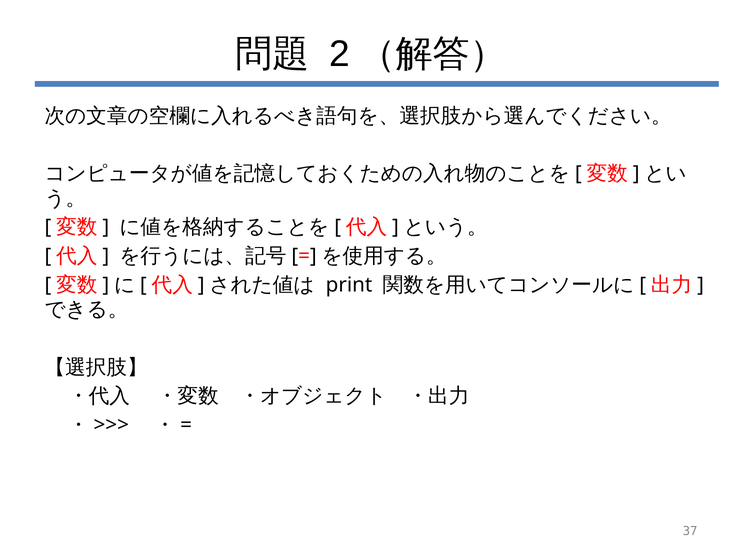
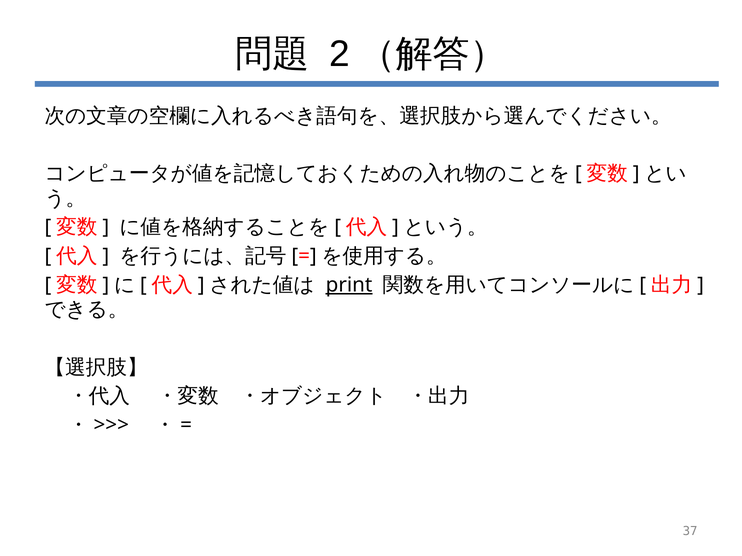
print underline: none -> present
